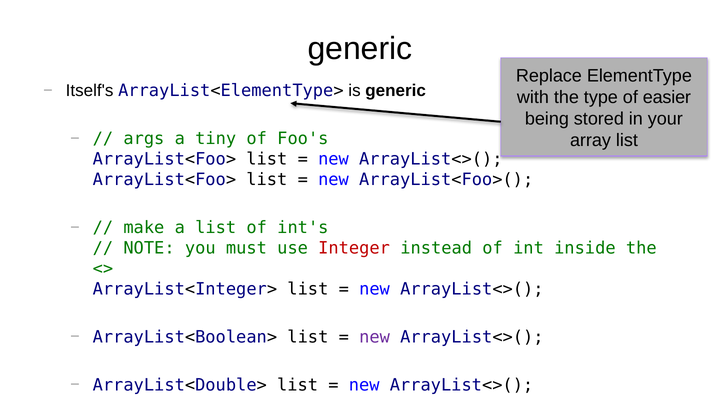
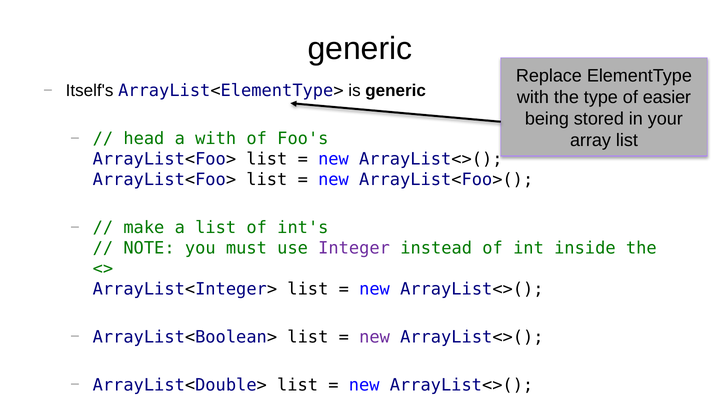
args: args -> head
a tiny: tiny -> with
Integer colour: red -> purple
